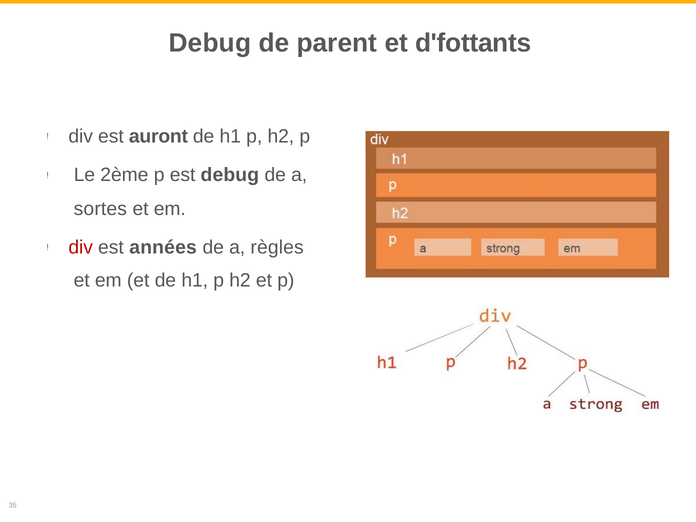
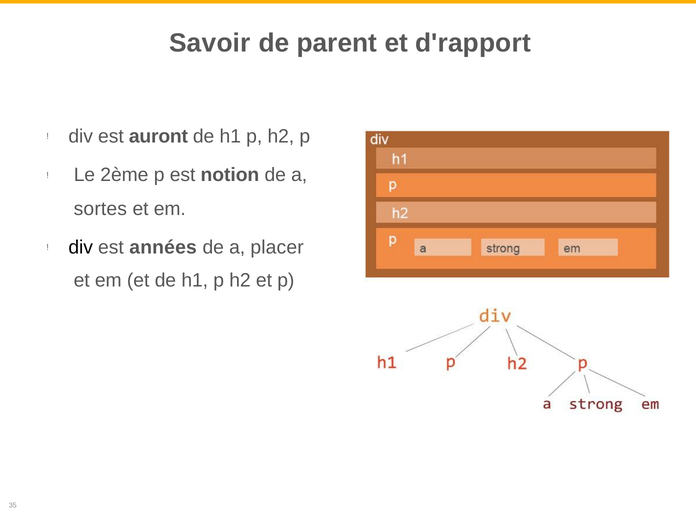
Debug at (210, 43): Debug -> Savoir
d'fottants: d'fottants -> d'rapport
est debug: debug -> notion
div at (81, 247) colour: red -> black
règles: règles -> placer
